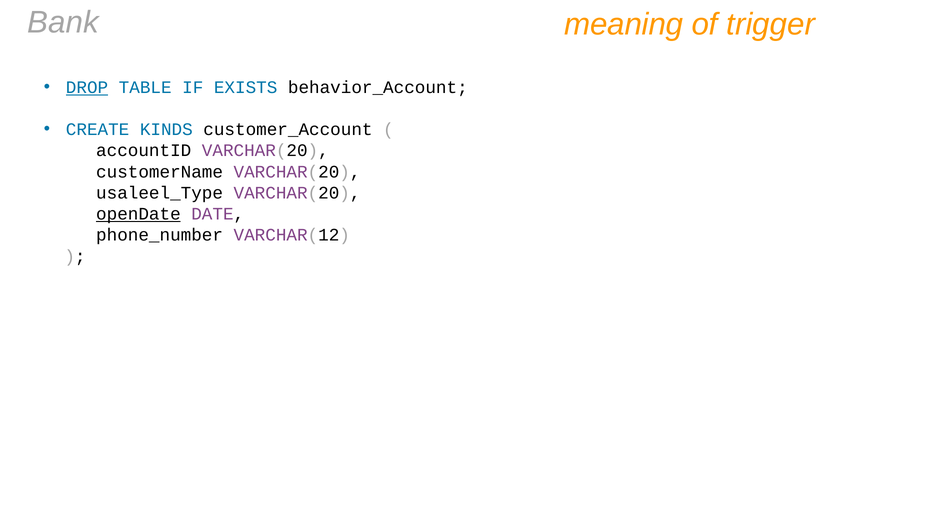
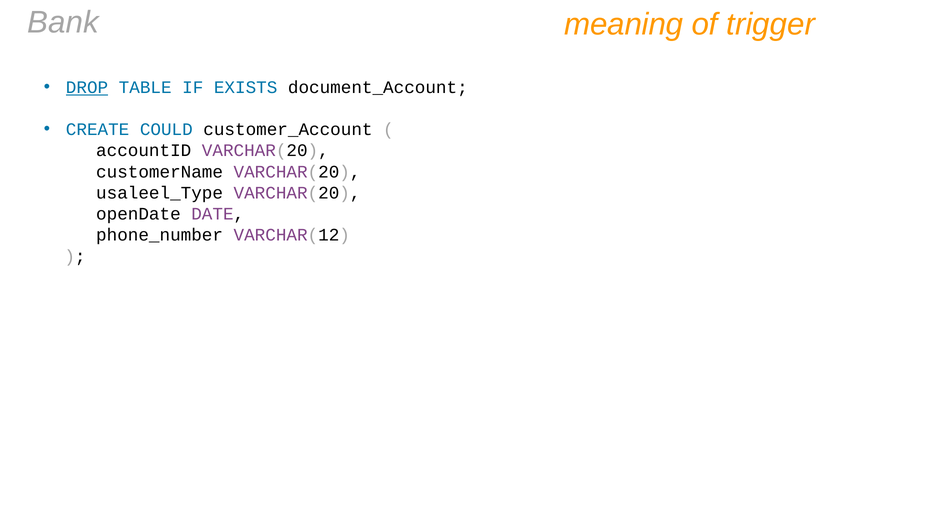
behavior_Account: behavior_Account -> document_Account
KINDS: KINDS -> COULD
openDate underline: present -> none
